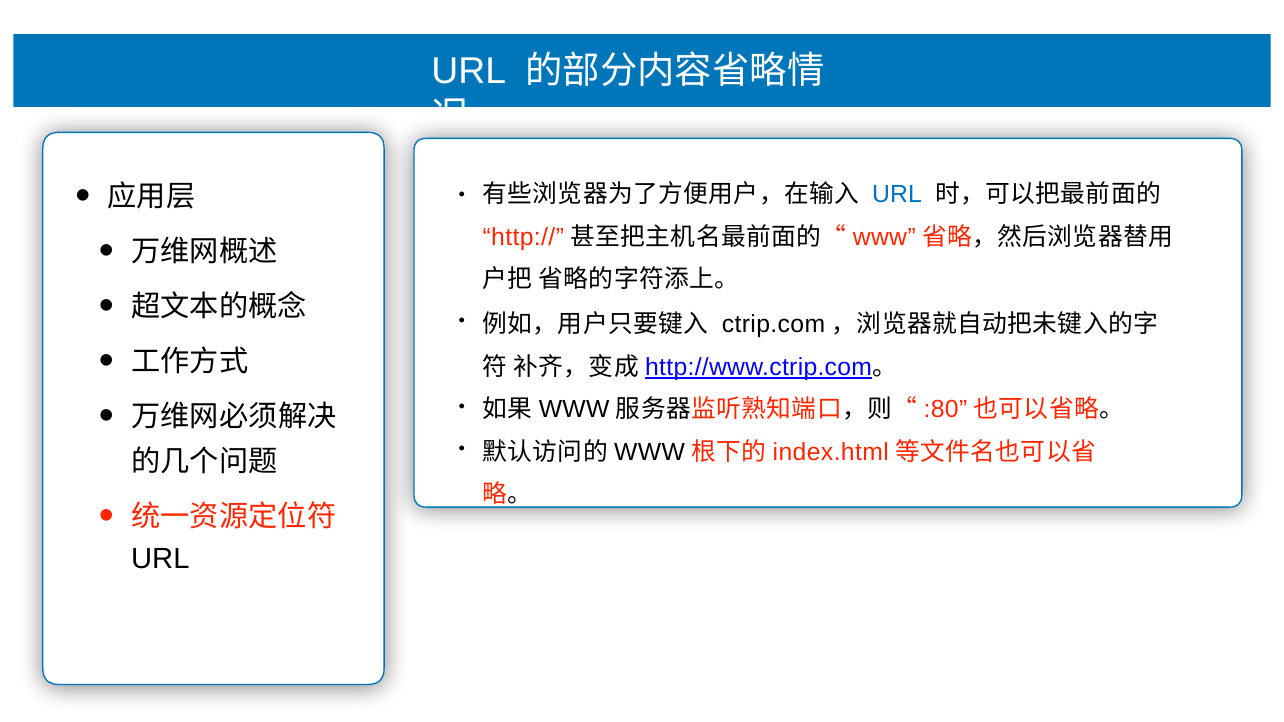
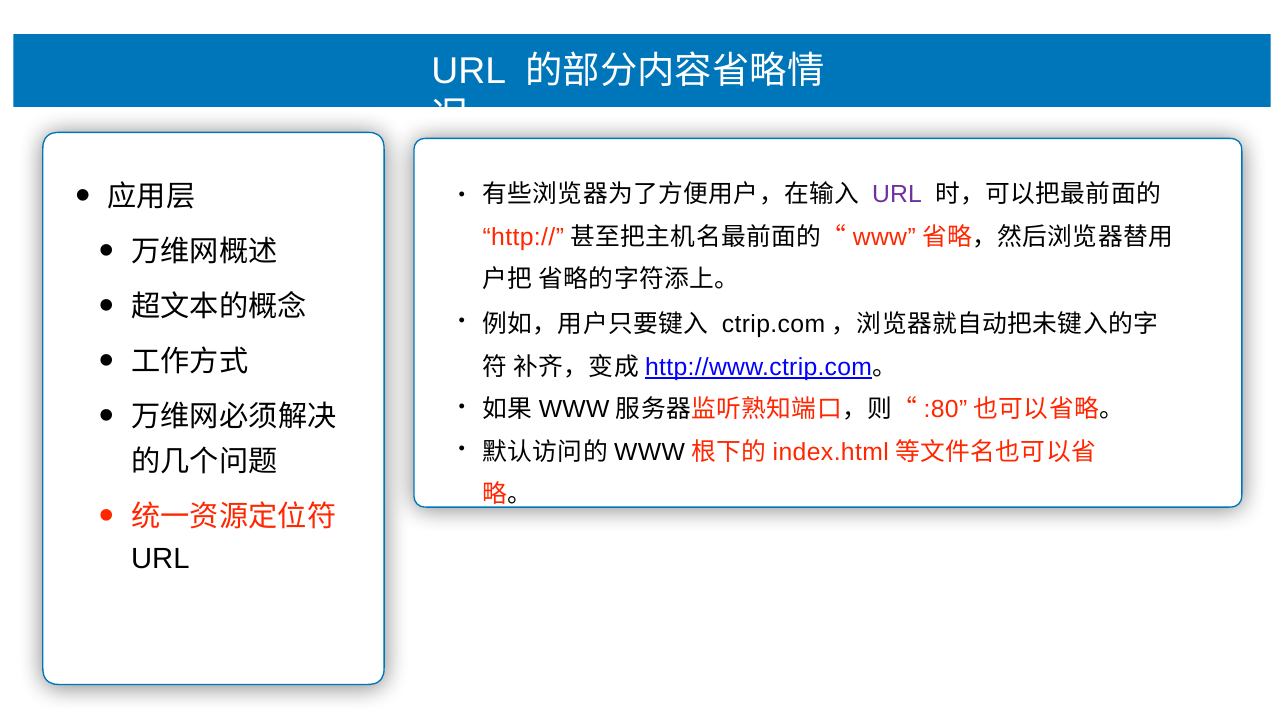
URL at (897, 195) colour: blue -> purple
